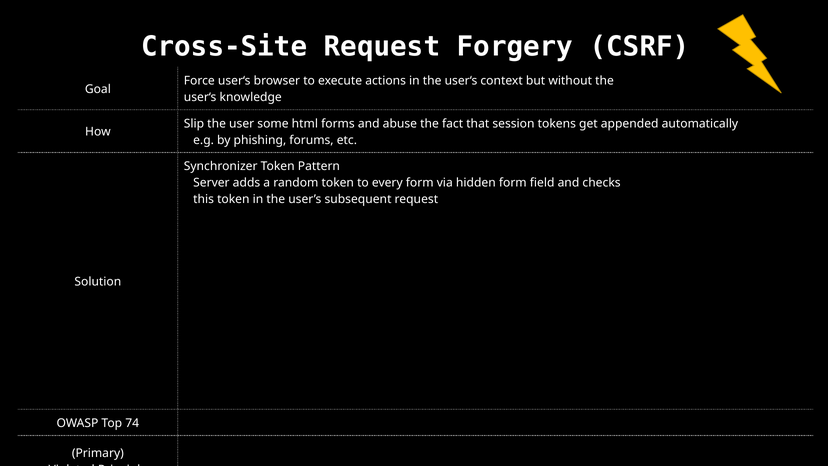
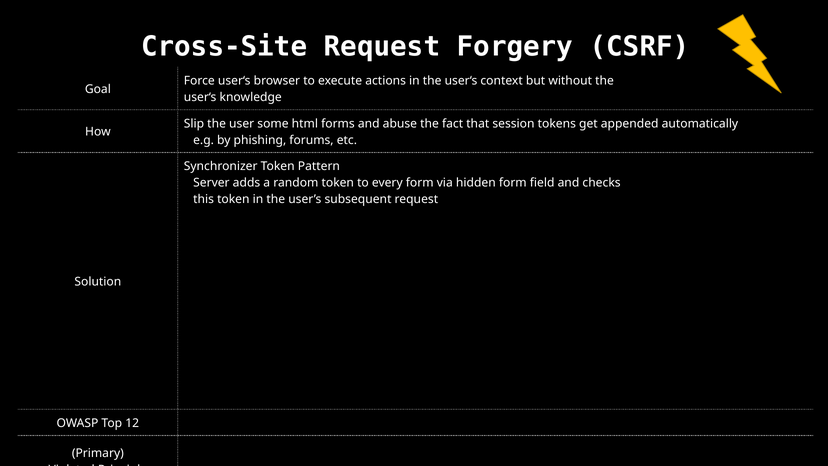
74: 74 -> 12
